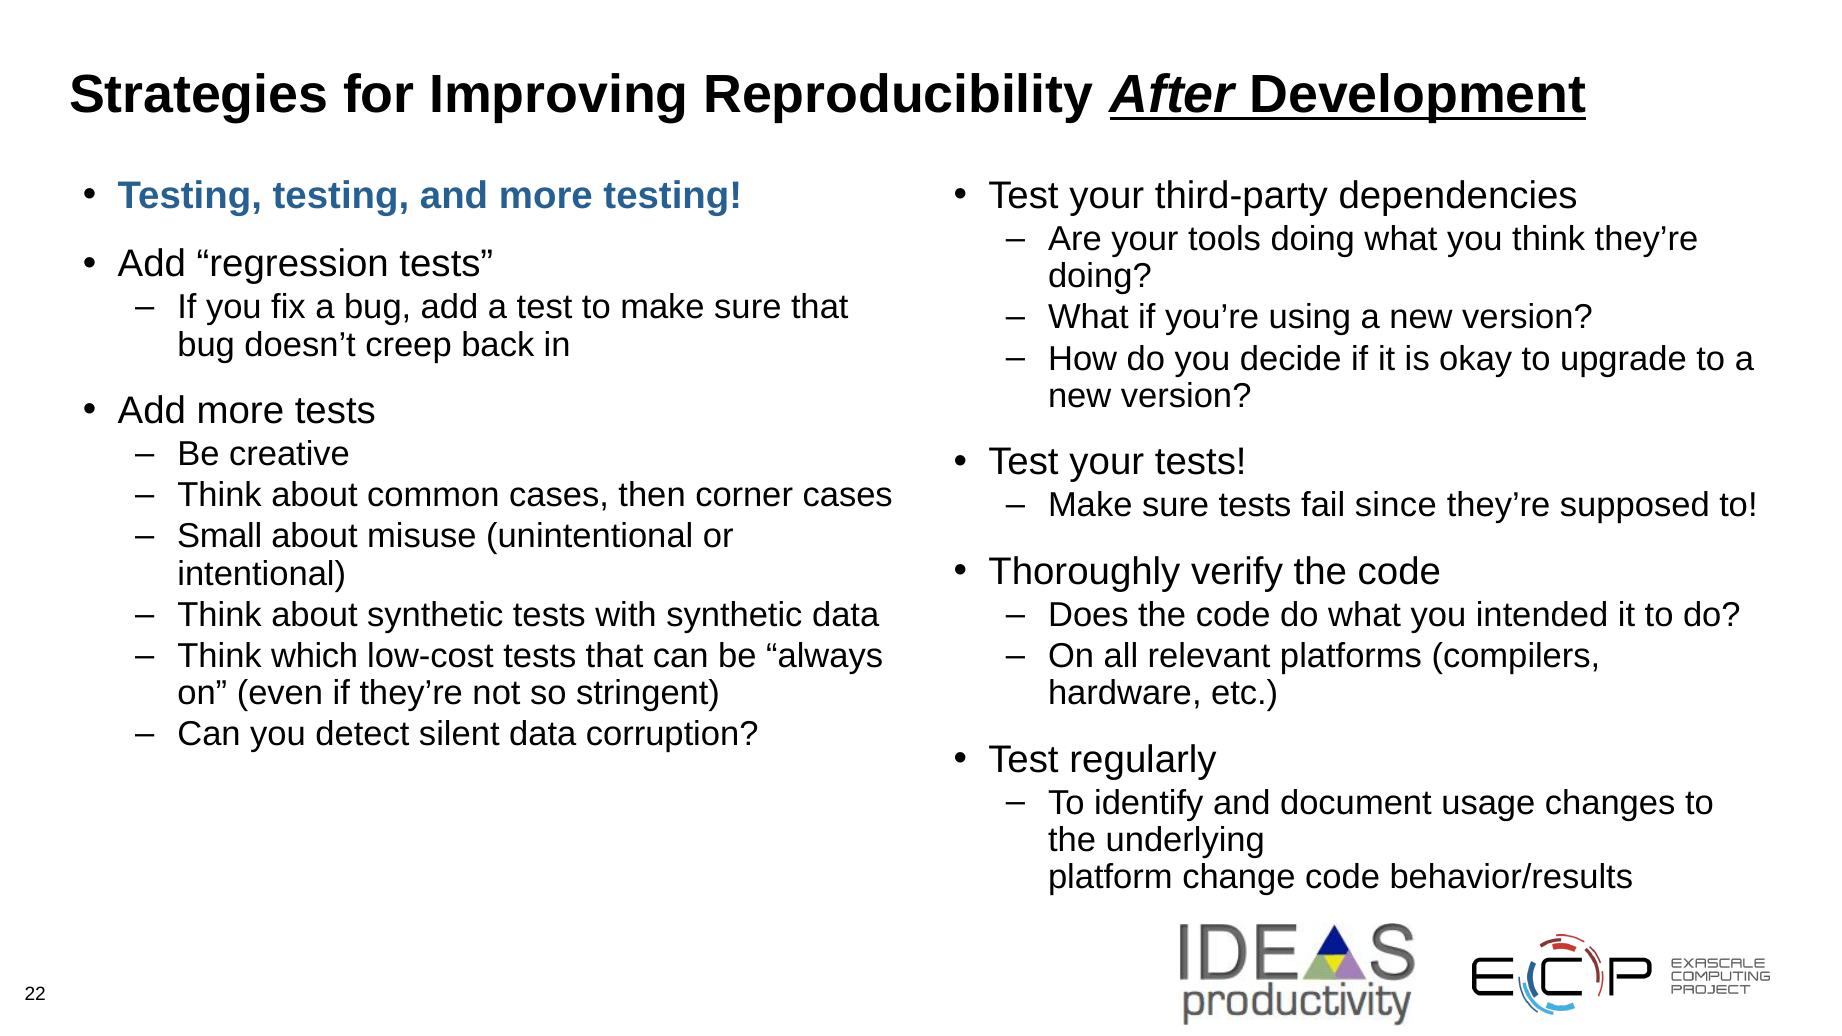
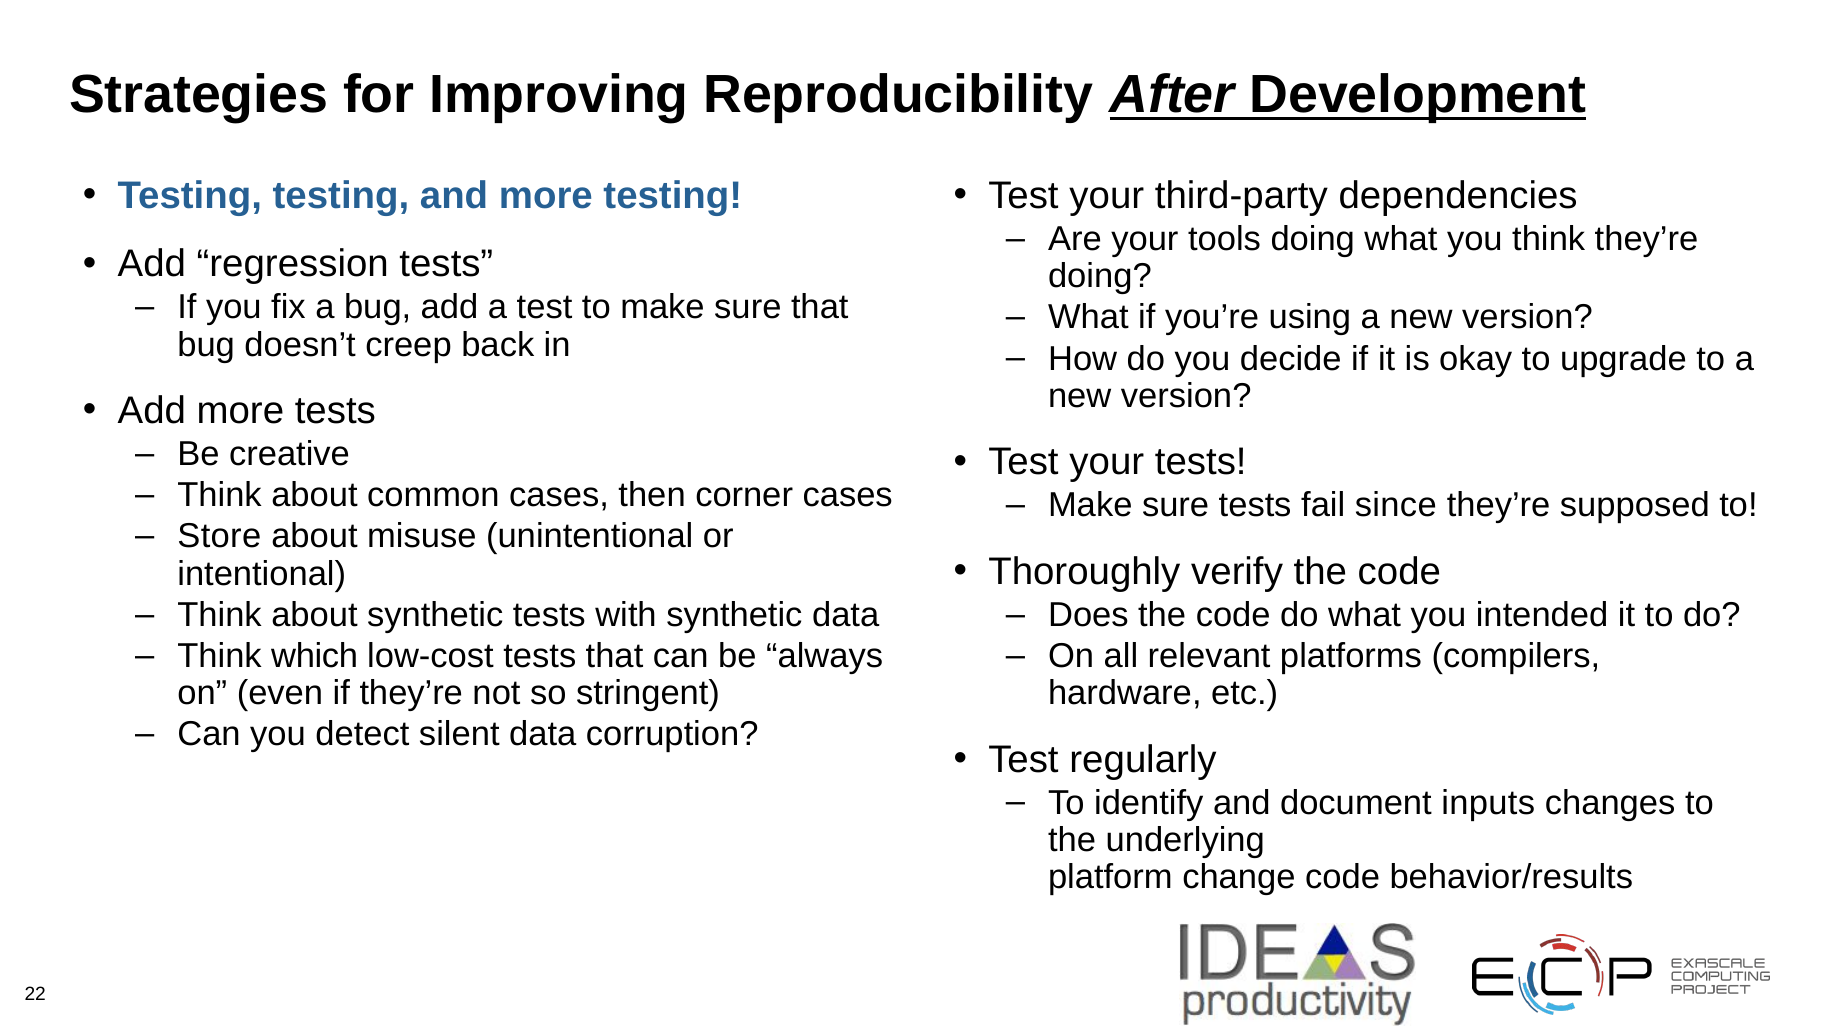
Small: Small -> Store
usage: usage -> inputs
